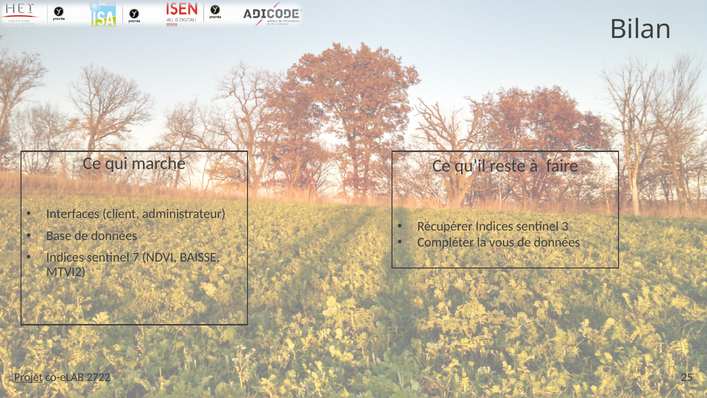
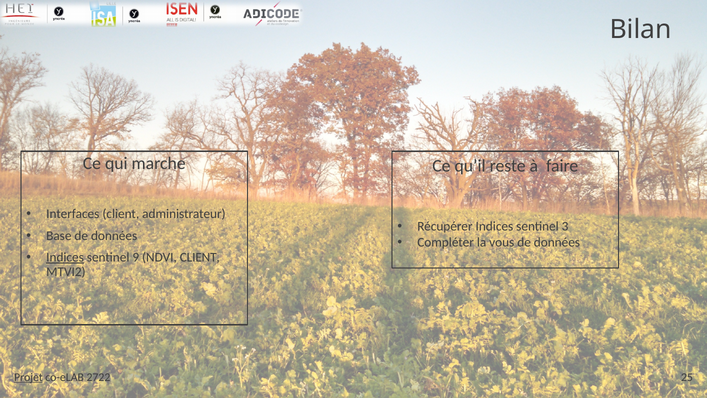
Indices at (65, 257) underline: none -> present
7: 7 -> 9
NDVI BAISSE: BAISSE -> CLIENT
